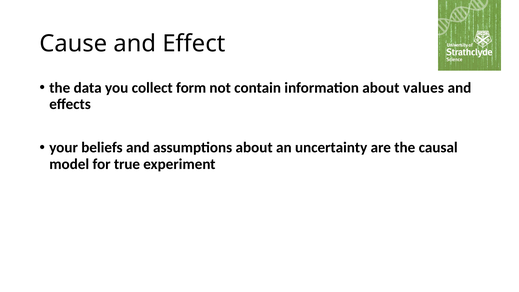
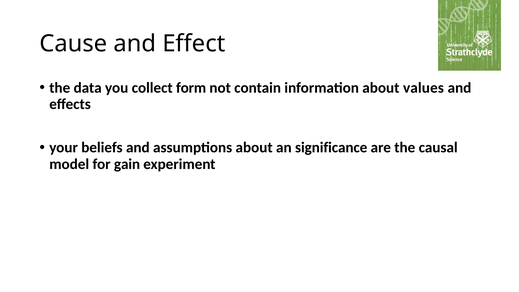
uncertainty: uncertainty -> significance
true: true -> gain
